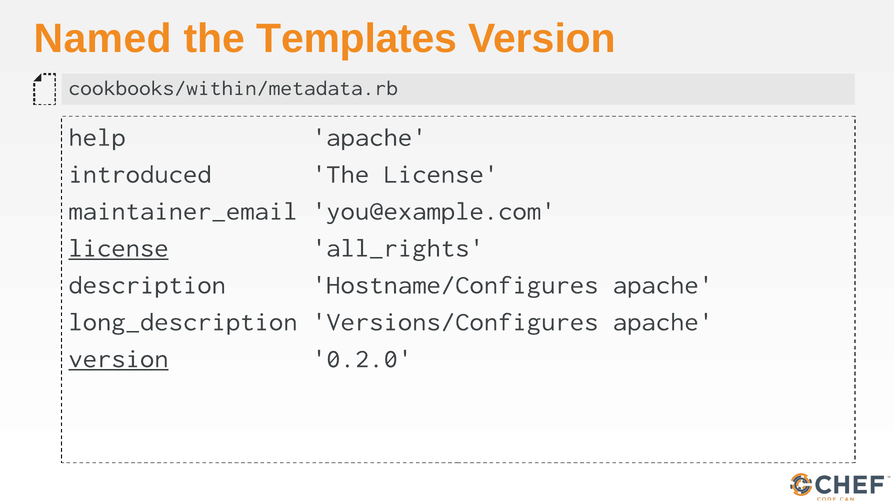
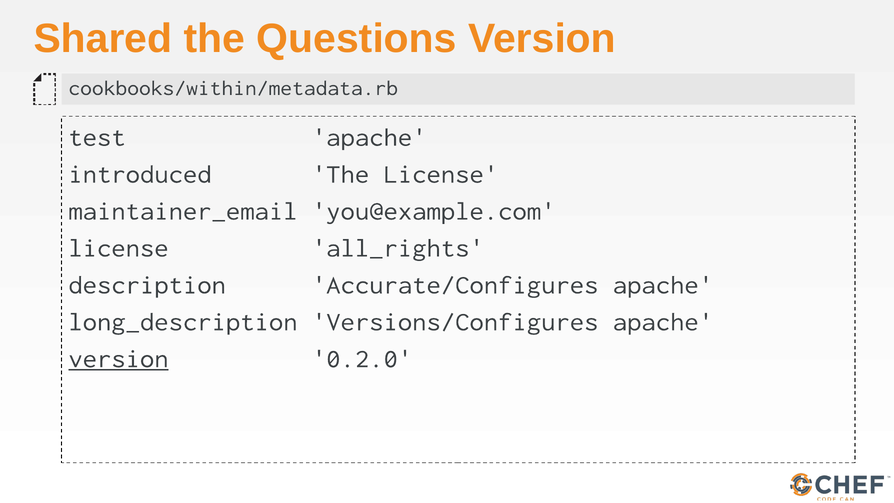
Named: Named -> Shared
Templates: Templates -> Questions
help: help -> test
license at (118, 248) underline: present -> none
Hostname/Configures: Hostname/Configures -> Accurate/Configures
